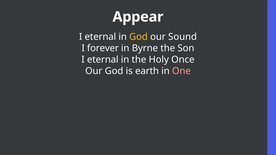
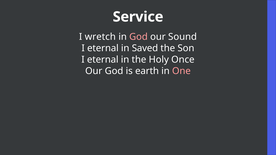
Appear: Appear -> Service
eternal at (100, 37): eternal -> wretch
God at (138, 37) colour: yellow -> pink
forever at (103, 48): forever -> eternal
Byrne: Byrne -> Saved
